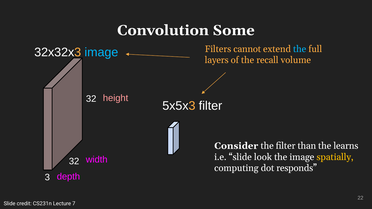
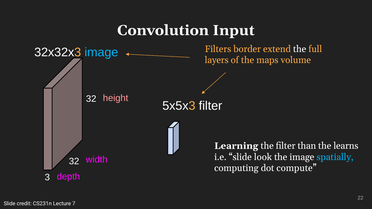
Some: Some -> Input
cannot: cannot -> border
the at (300, 49) colour: light blue -> white
recall: recall -> maps
Consider: Consider -> Learning
spatially colour: yellow -> light blue
responds: responds -> compute
